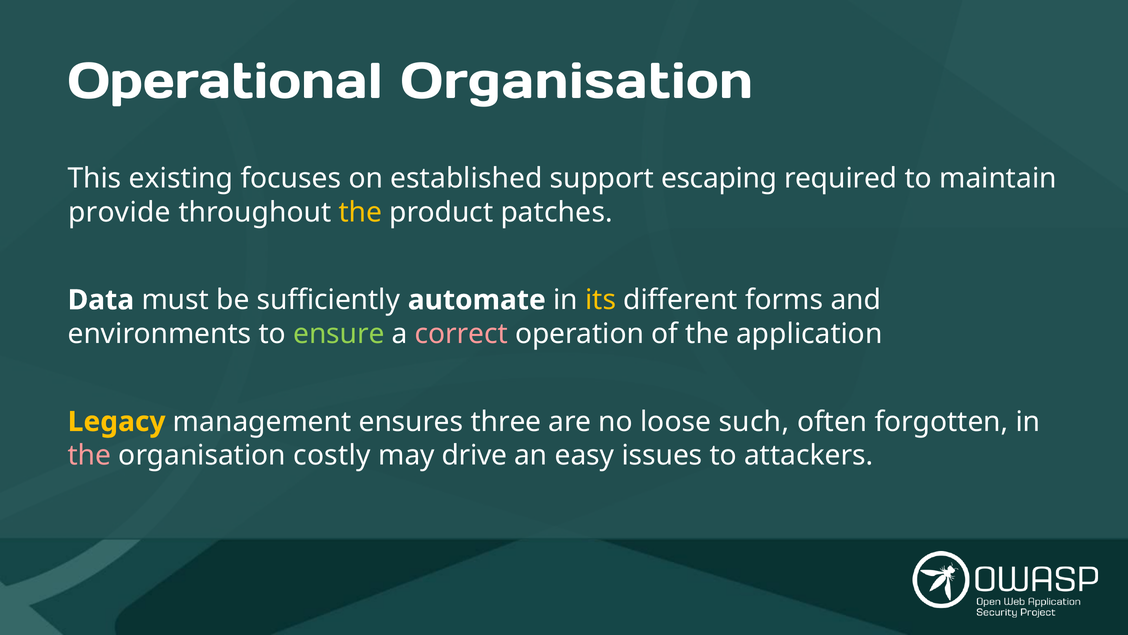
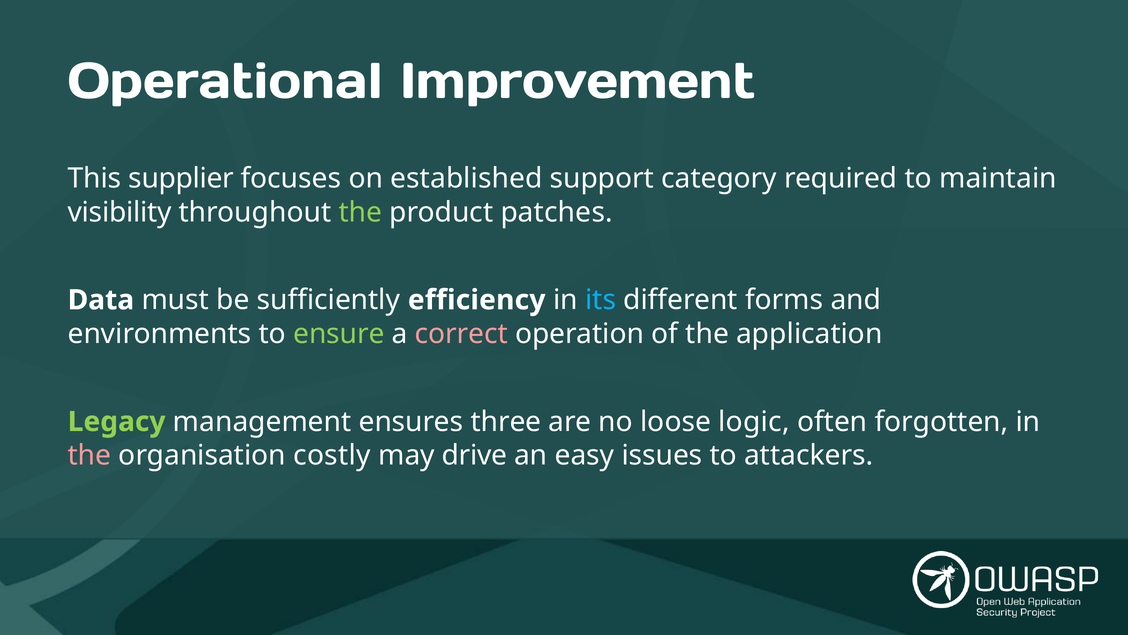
Operational Organisation: Organisation -> Improvement
existing: existing -> supplier
escaping: escaping -> category
provide: provide -> visibility
the at (360, 212) colour: yellow -> light green
automate: automate -> efficiency
its colour: yellow -> light blue
Legacy colour: yellow -> light green
such: such -> logic
